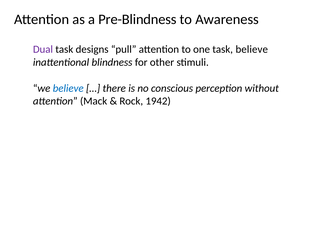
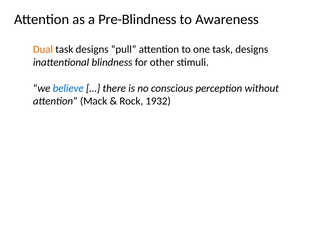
Dual colour: purple -> orange
one task believe: believe -> designs
1942: 1942 -> 1932
